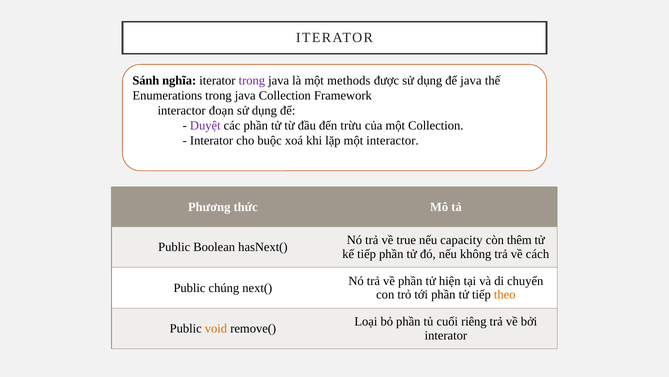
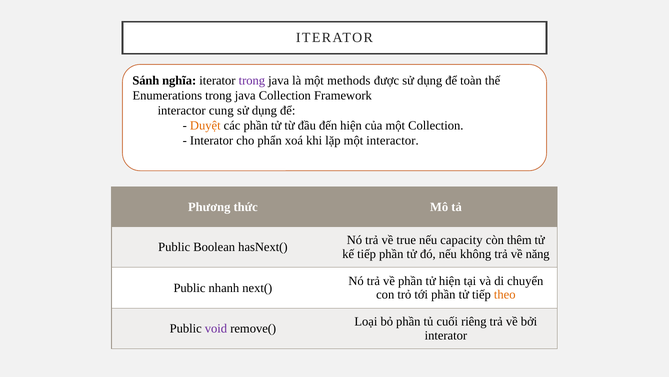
để java: java -> toàn
đoạn: đoạn -> cung
Duyệt colour: purple -> orange
đến trừu: trừu -> hiện
buộc: buộc -> phẩn
cách: cách -> năng
chúng: chúng -> nhanh
void colour: orange -> purple
